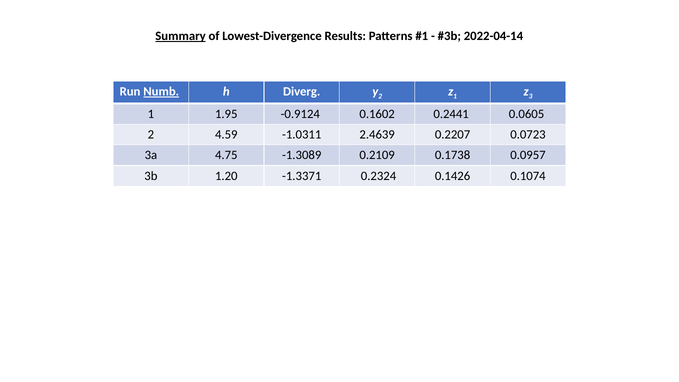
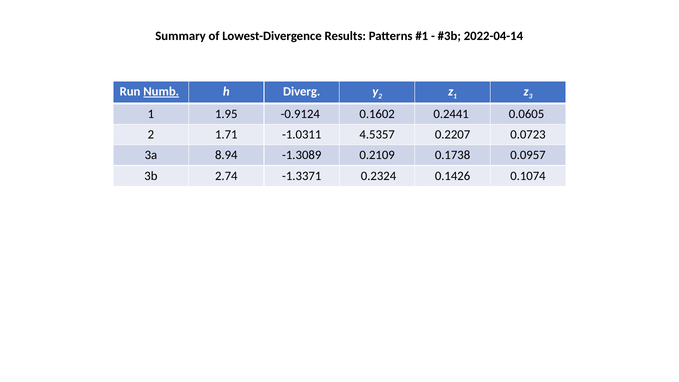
Summary underline: present -> none
4.59: 4.59 -> 1.71
2.4639: 2.4639 -> 4.5357
4.75: 4.75 -> 8.94
1.20: 1.20 -> 2.74
